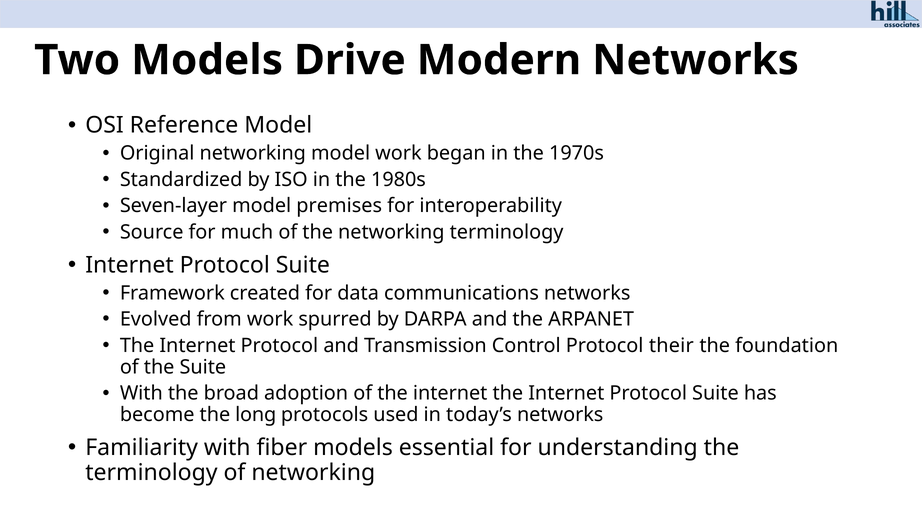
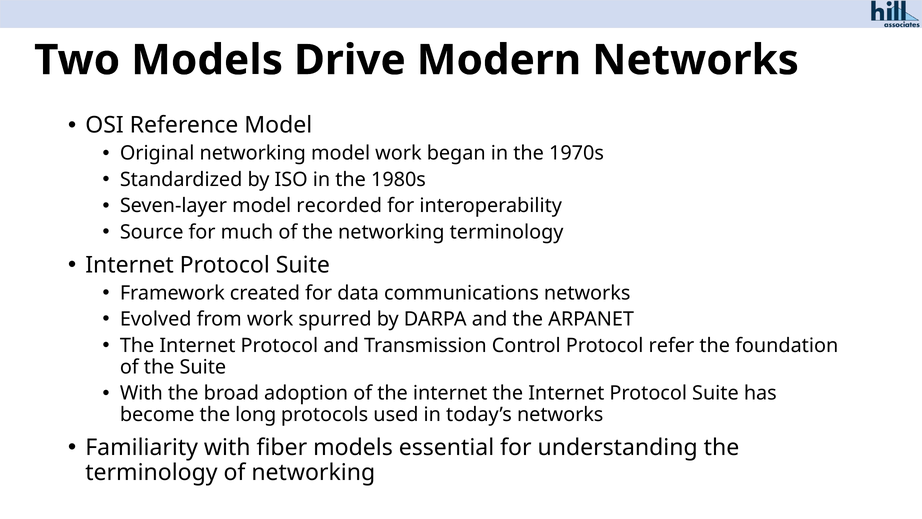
premises: premises -> recorded
their: their -> refer
